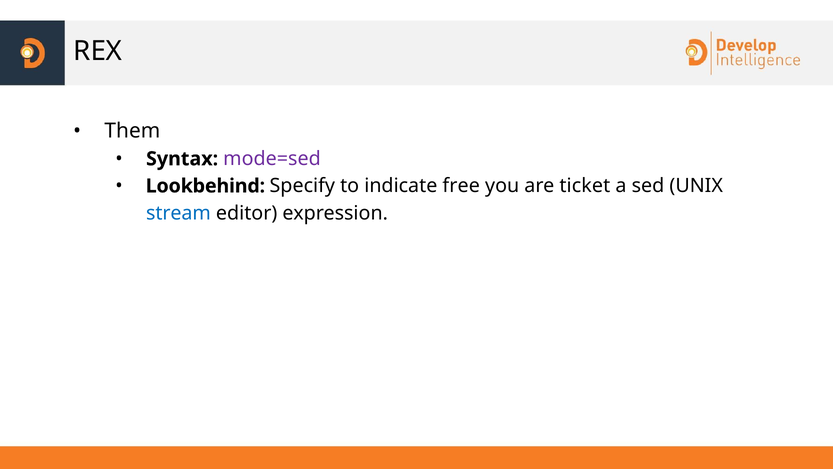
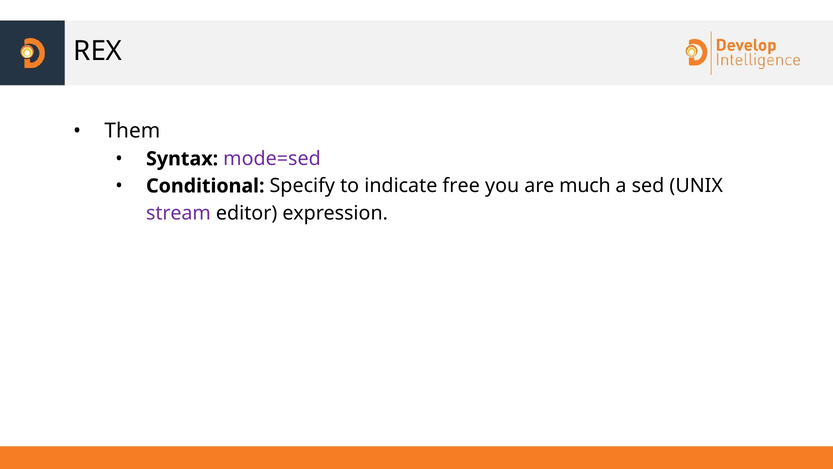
Lookbehind: Lookbehind -> Conditional
ticket: ticket -> much
stream colour: blue -> purple
